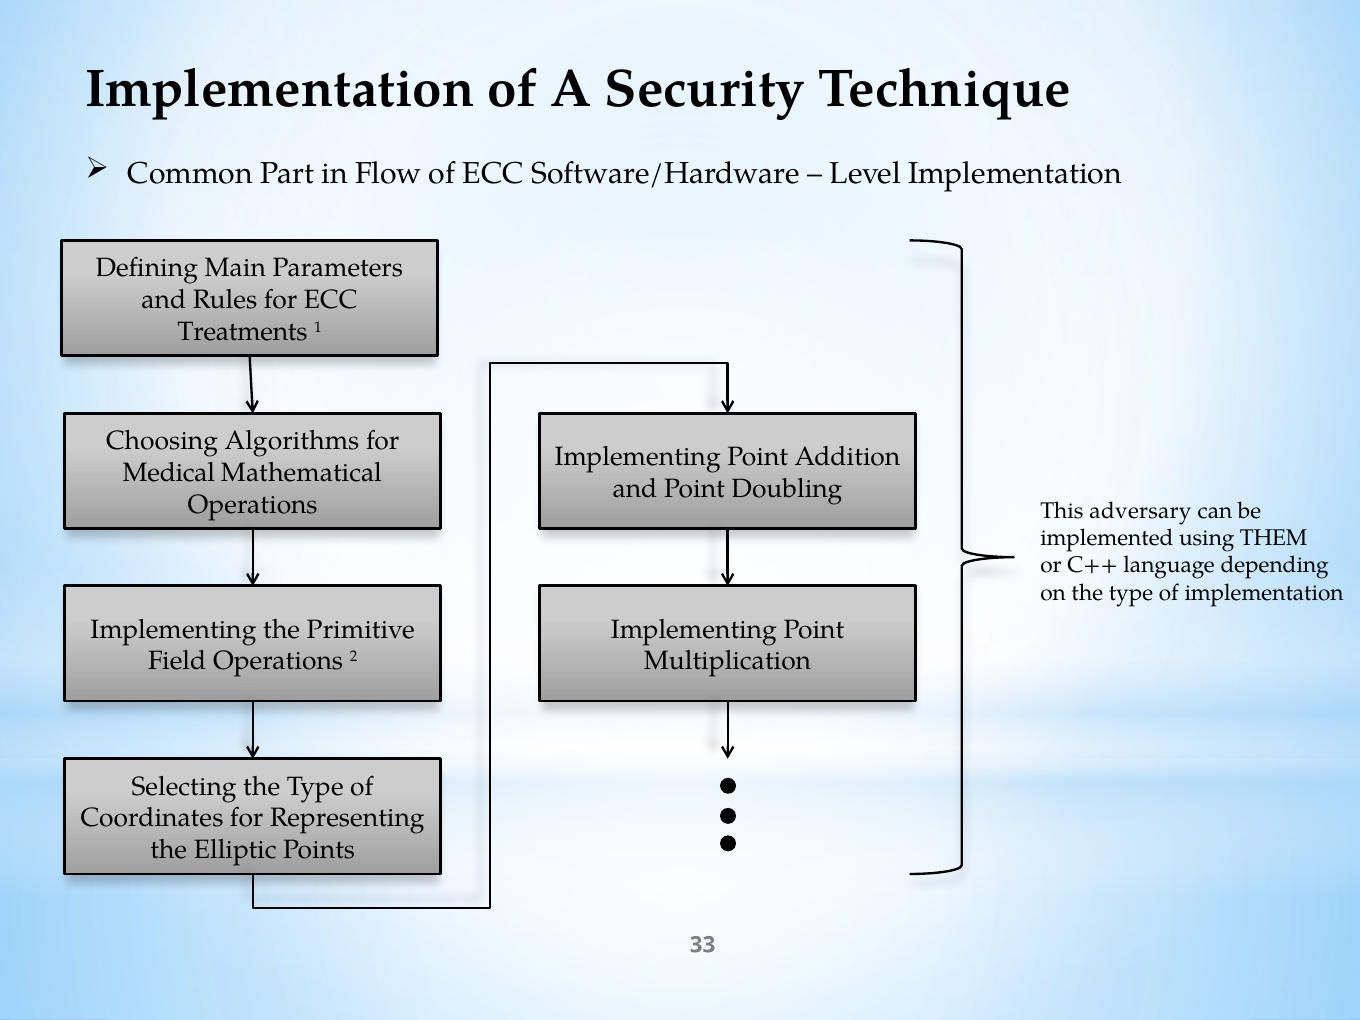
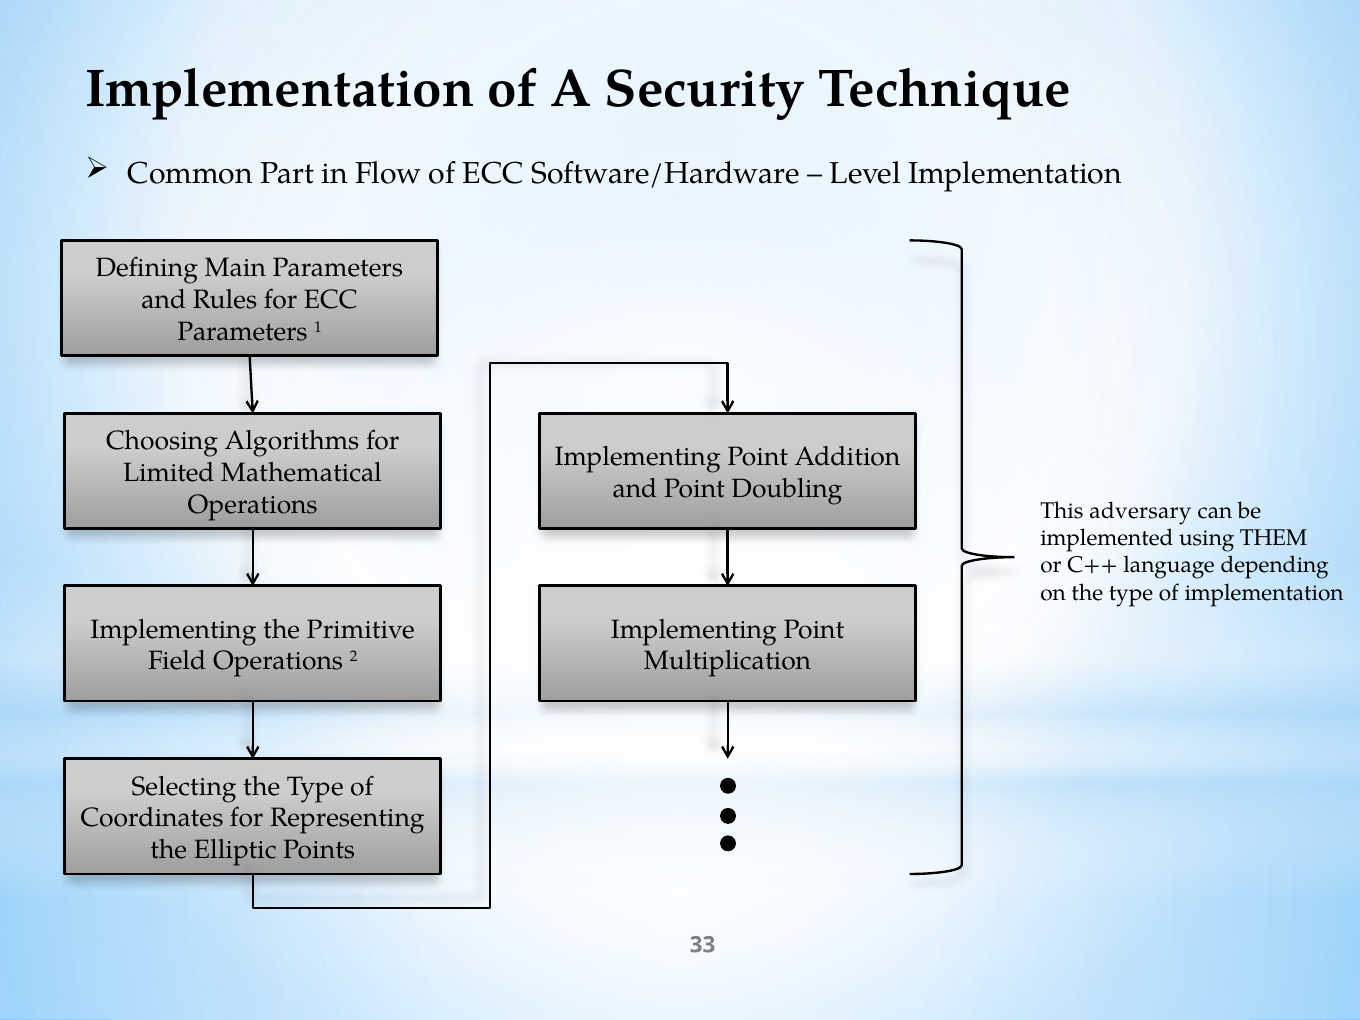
Treatments at (242, 332): Treatments -> Parameters
Medical: Medical -> Limited
